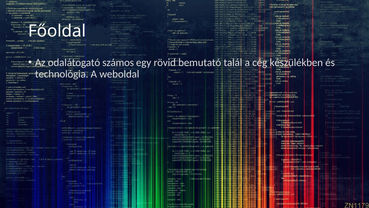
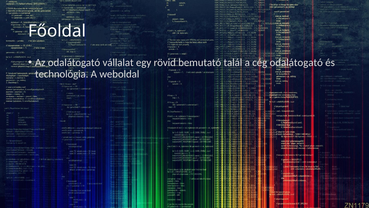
számos: számos -> vállalat
cég készülékben: készülékben -> odalátogató
